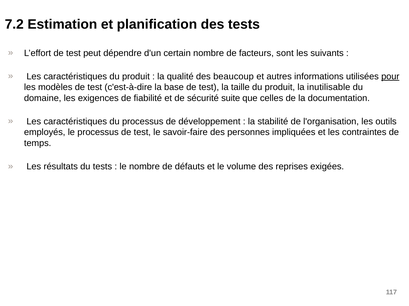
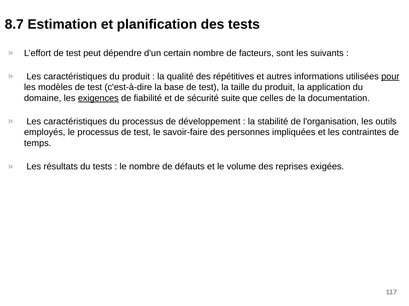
7.2: 7.2 -> 8.7
beaucoup: beaucoup -> répétitives
inutilisable: inutilisable -> application
exigences underline: none -> present
